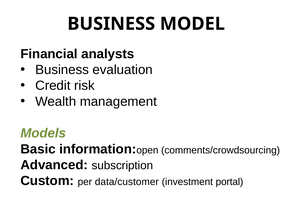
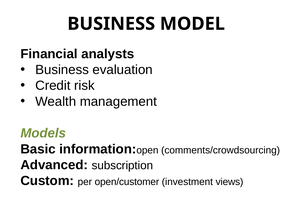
data/customer: data/customer -> open/customer
portal: portal -> views
